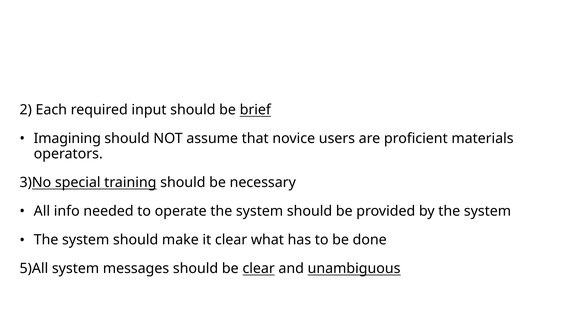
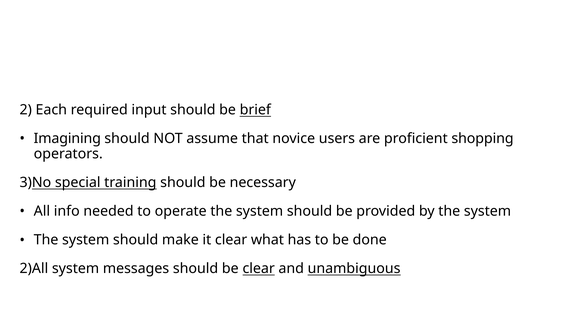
materials: materials -> shopping
5)All: 5)All -> 2)All
